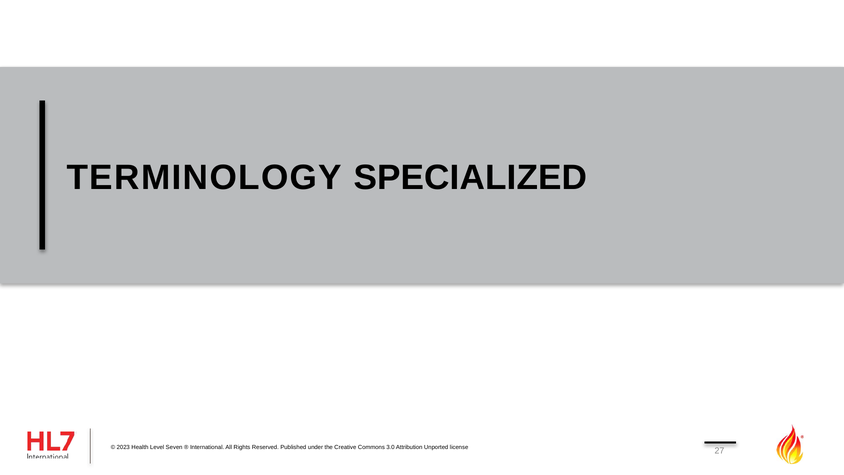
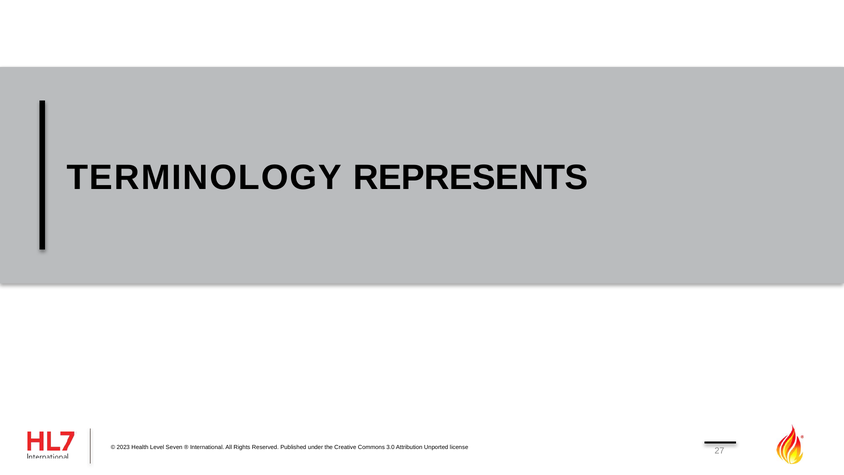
SPECIALIZED: SPECIALIZED -> REPRESENTS
